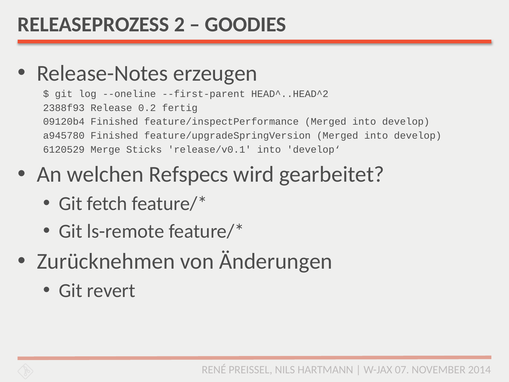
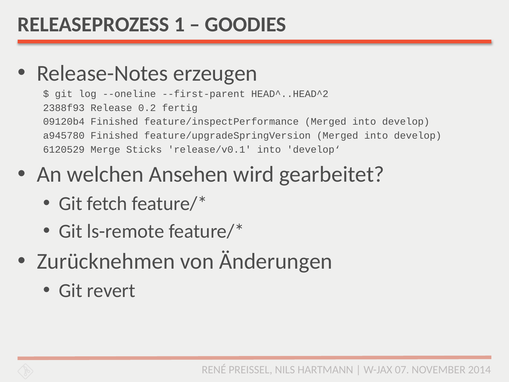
2: 2 -> 1
Refspecs: Refspecs -> Ansehen
